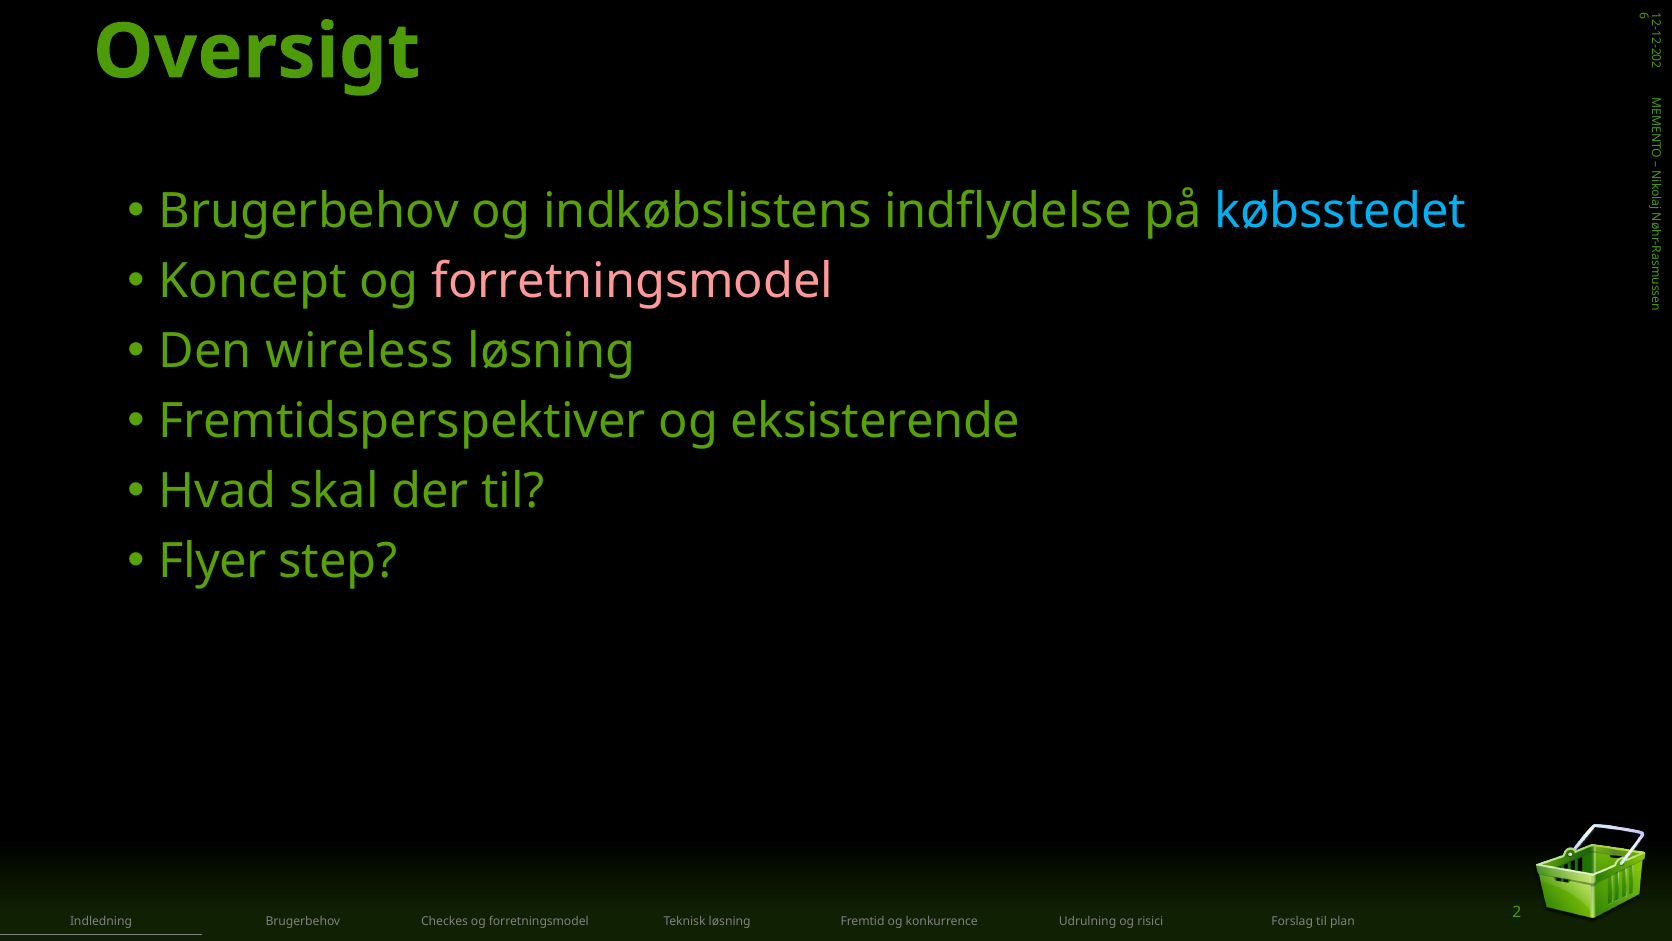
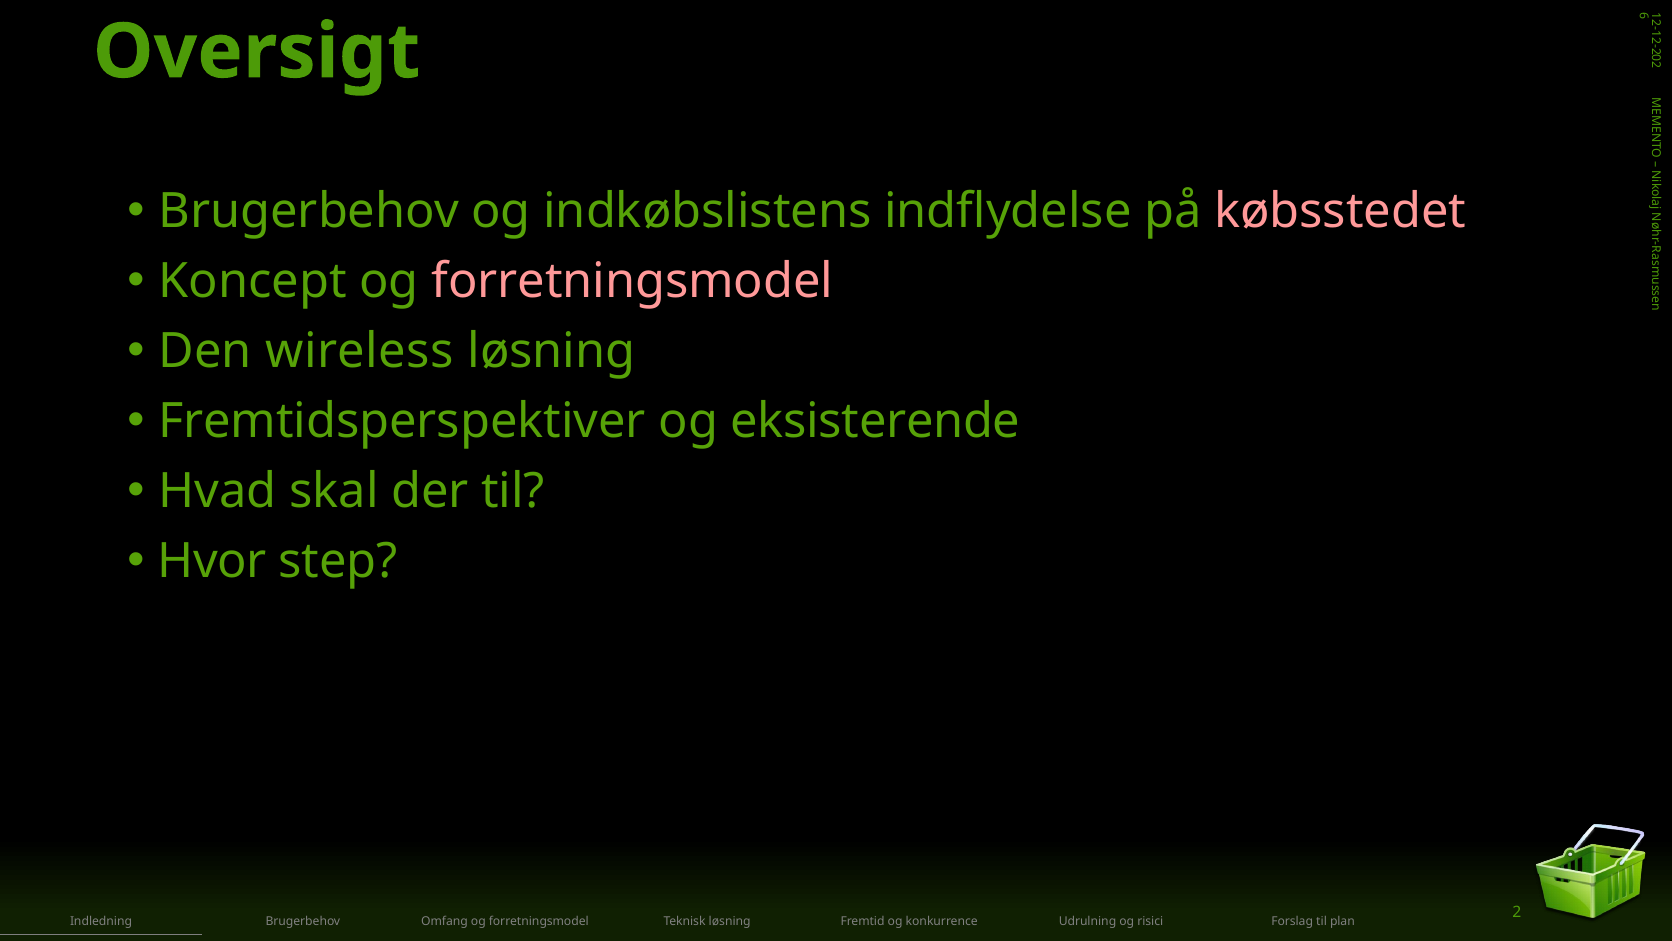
købsstedet colour: light blue -> pink
Flyer: Flyer -> Hvor
Checkes: Checkes -> Omfang
